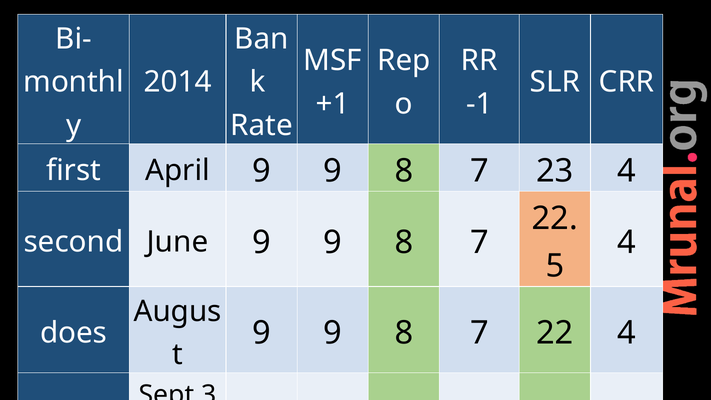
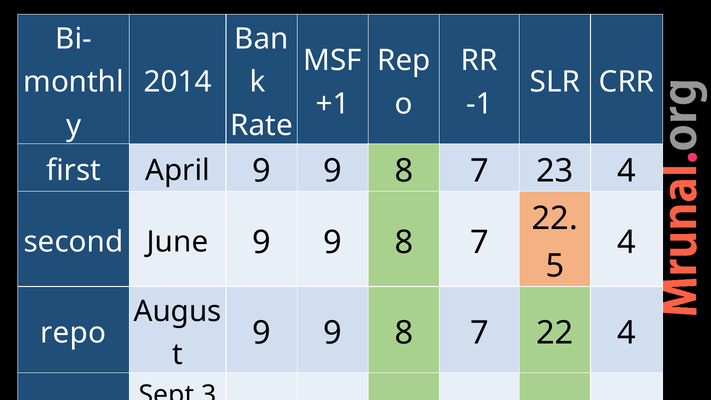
does: does -> repo
